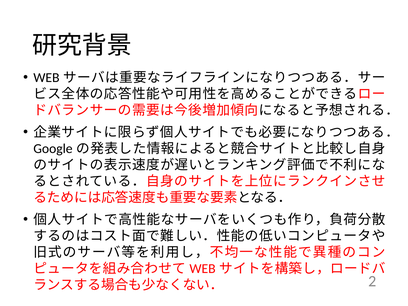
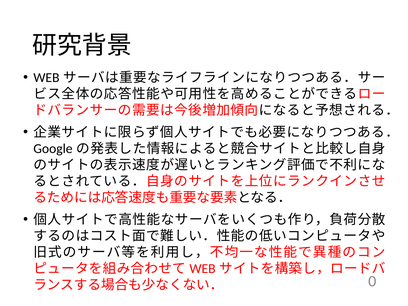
2: 2 -> 0
